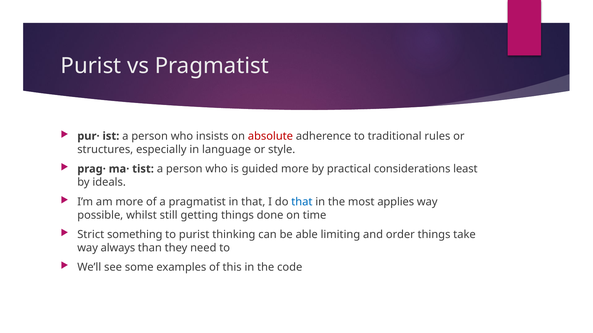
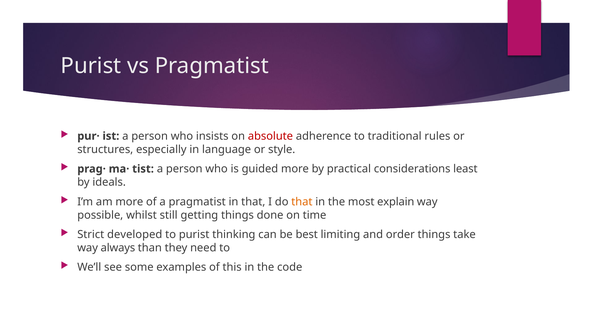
that at (302, 202) colour: blue -> orange
applies: applies -> explain
something: something -> developed
able: able -> best
